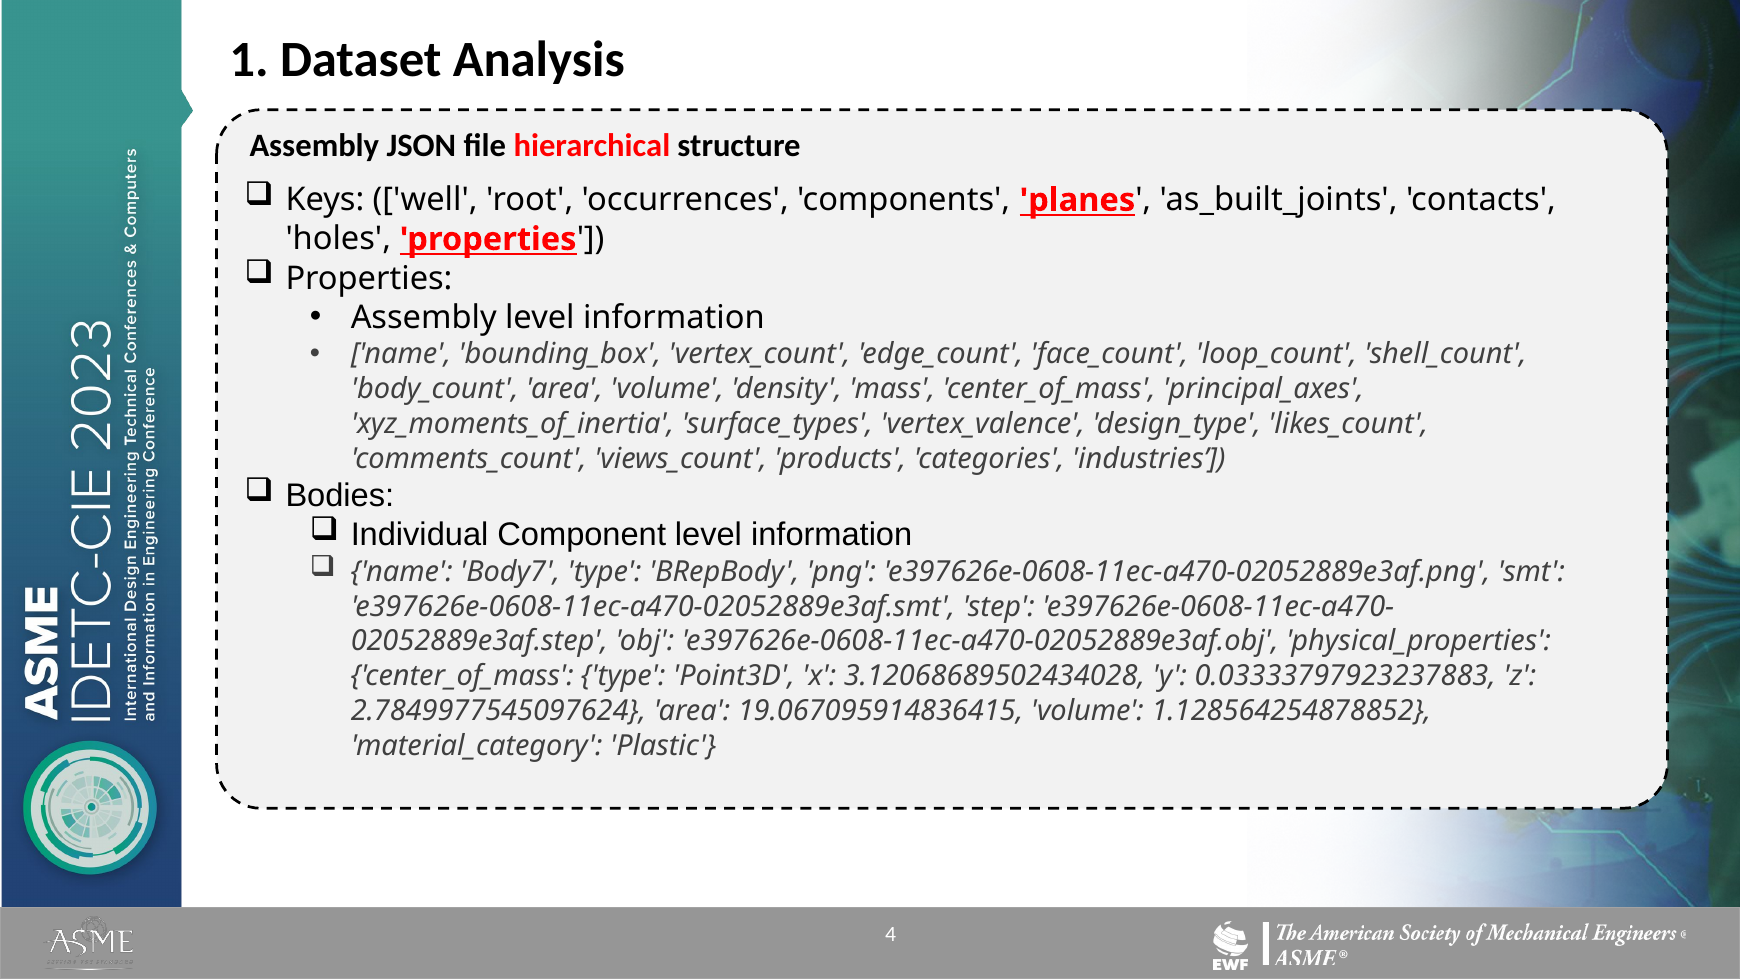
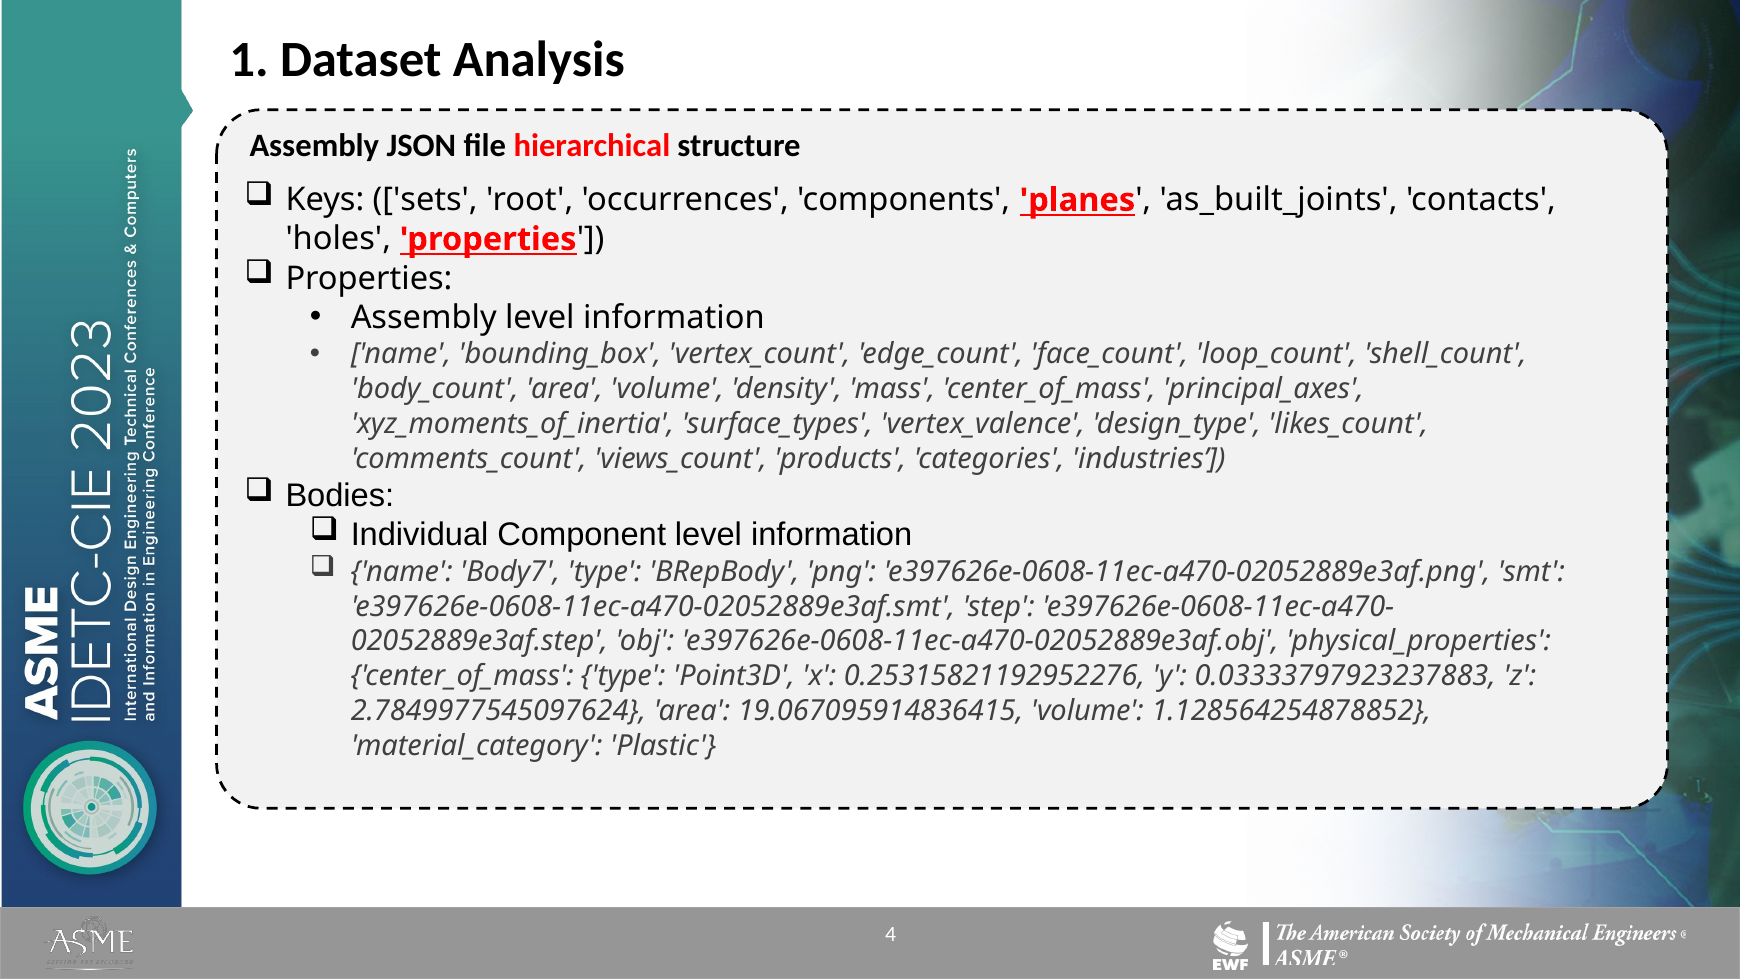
well: well -> sets
3.12068689502434028: 3.12068689502434028 -> 0.25315821192952276
